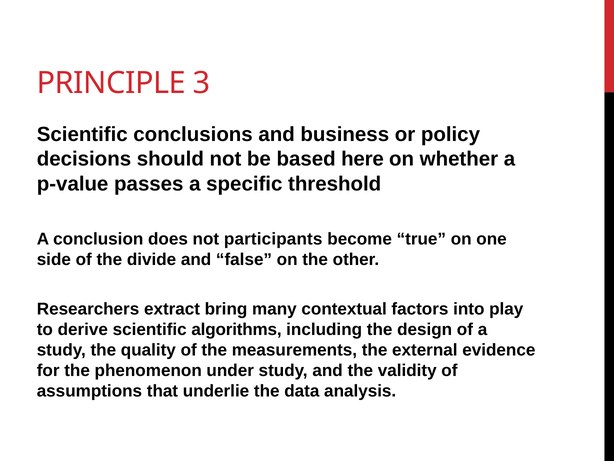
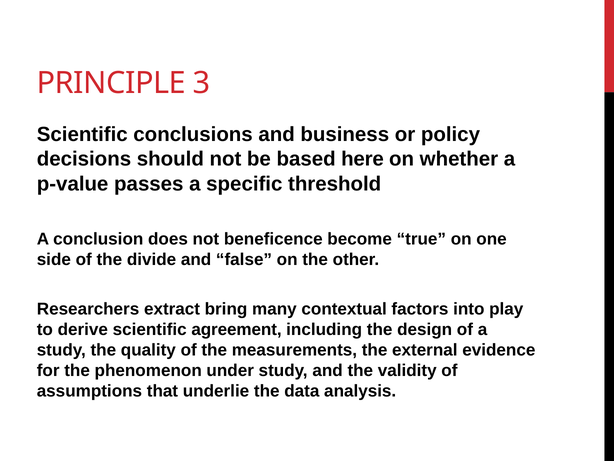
participants: participants -> beneficence
algorithms: algorithms -> agreement
